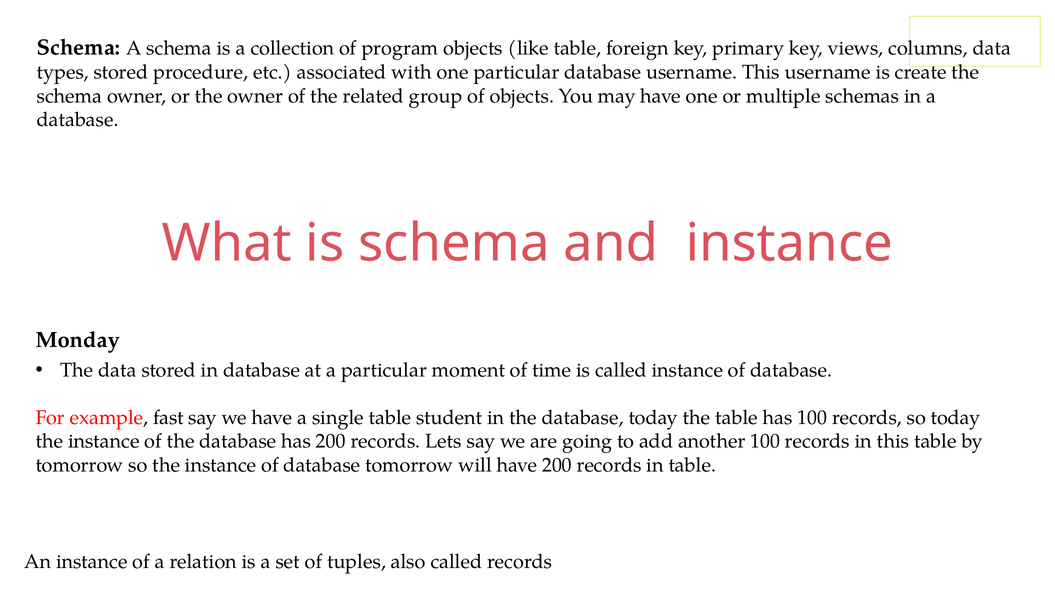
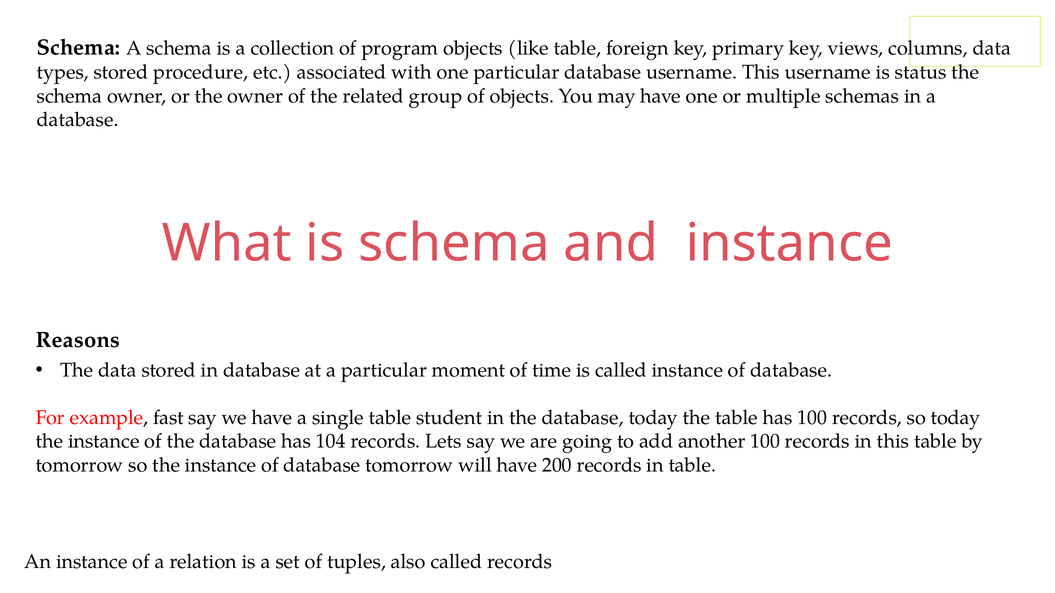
create: create -> status
Monday: Monday -> Reasons
has 200: 200 -> 104
